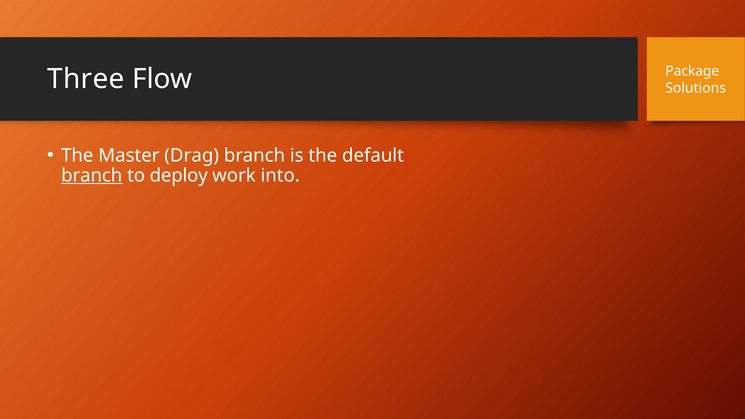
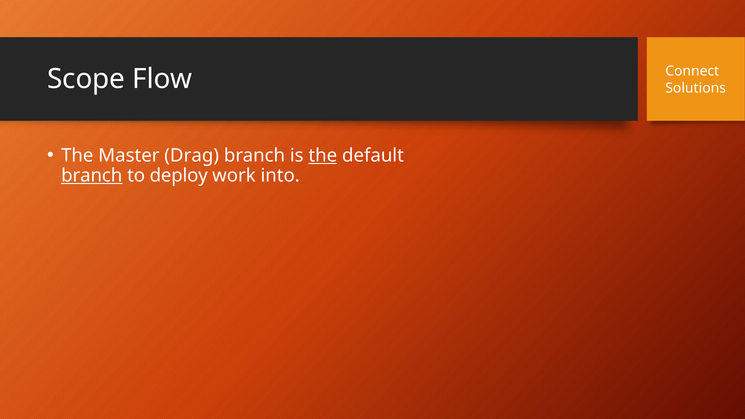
Package: Package -> Connect
Three: Three -> Scope
the at (323, 156) underline: none -> present
